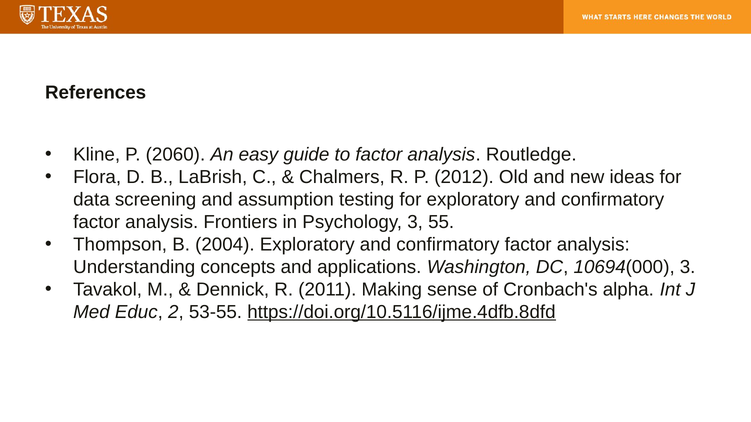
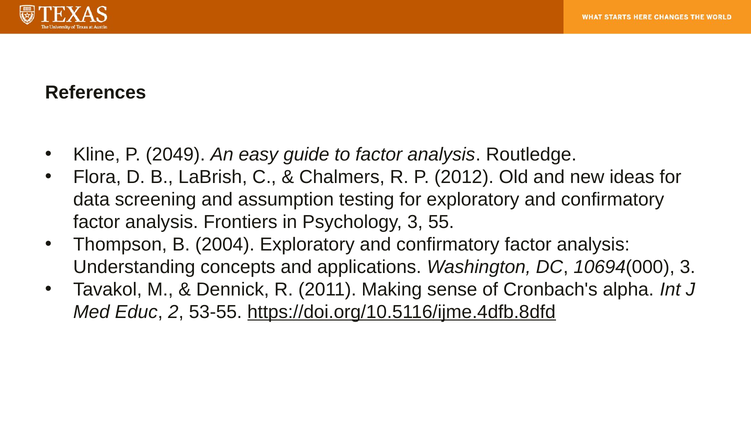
2060: 2060 -> 2049
